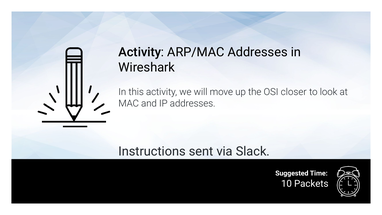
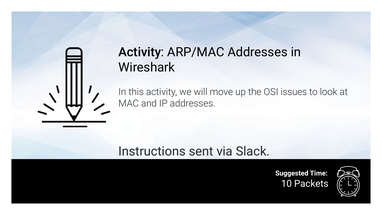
closer: closer -> issues
